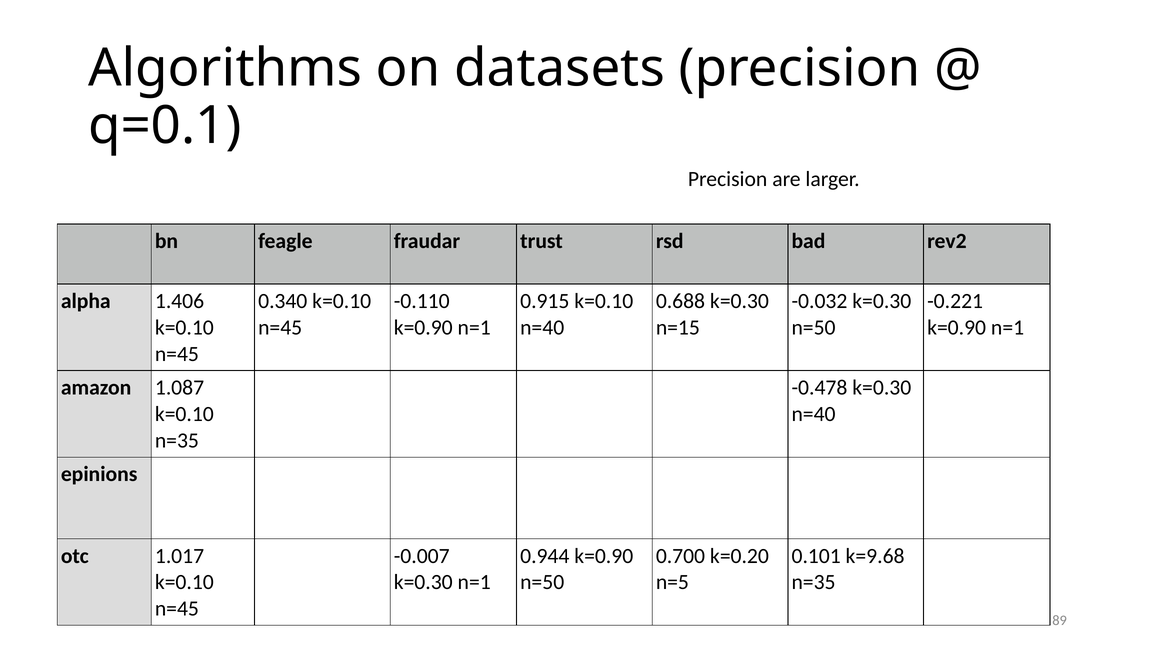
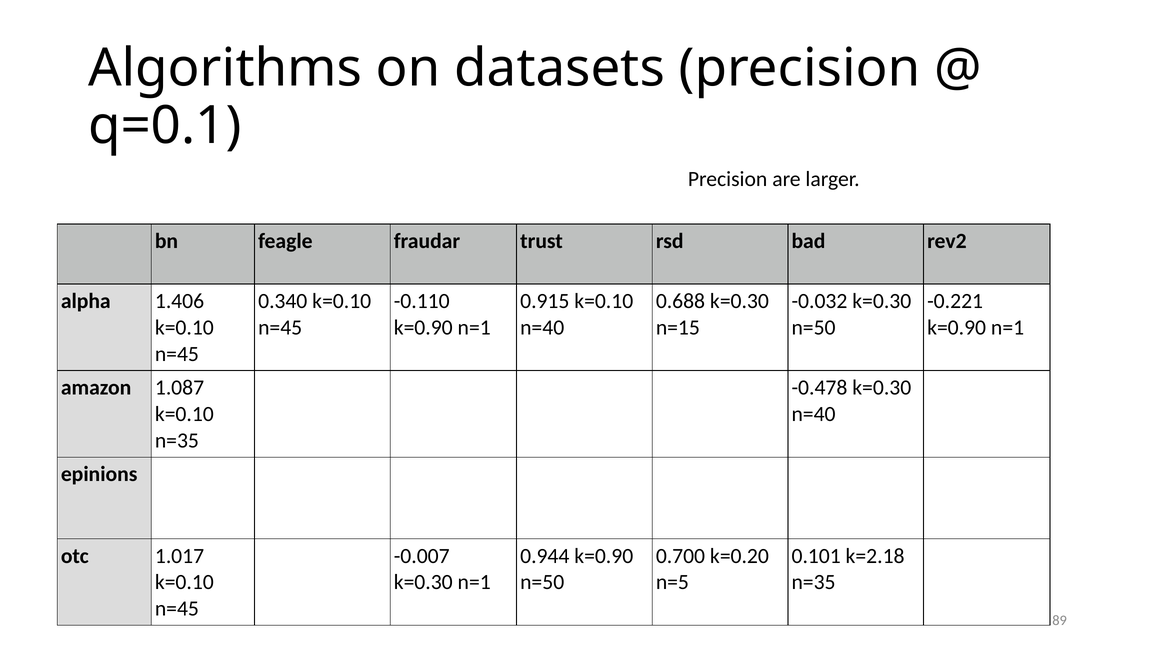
k=9.68: k=9.68 -> k=2.18
